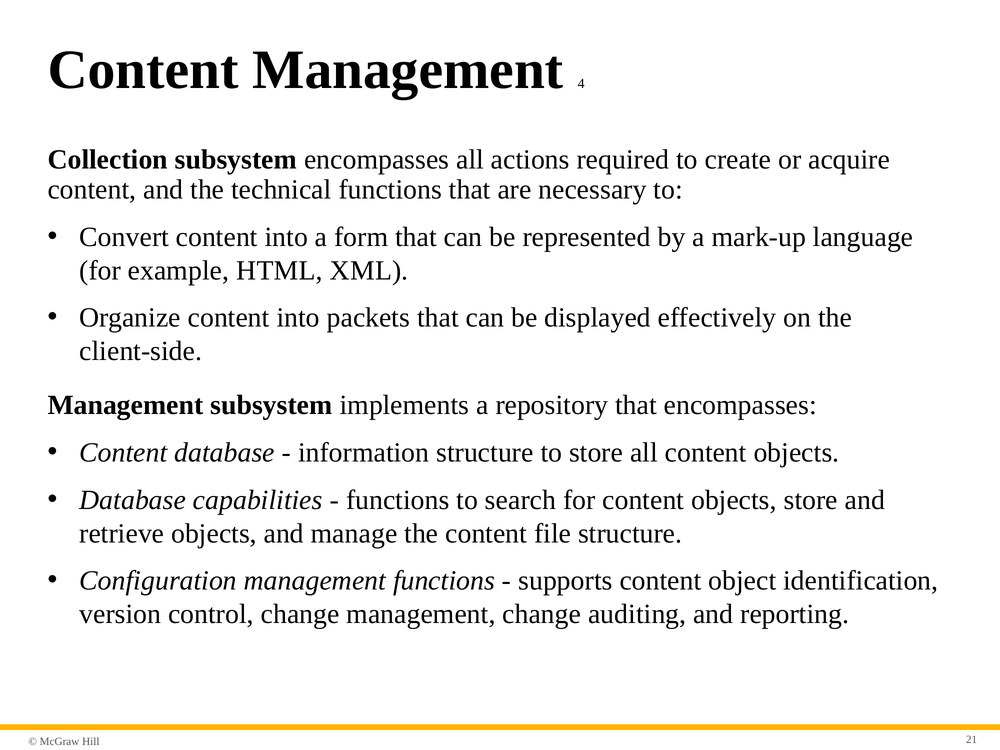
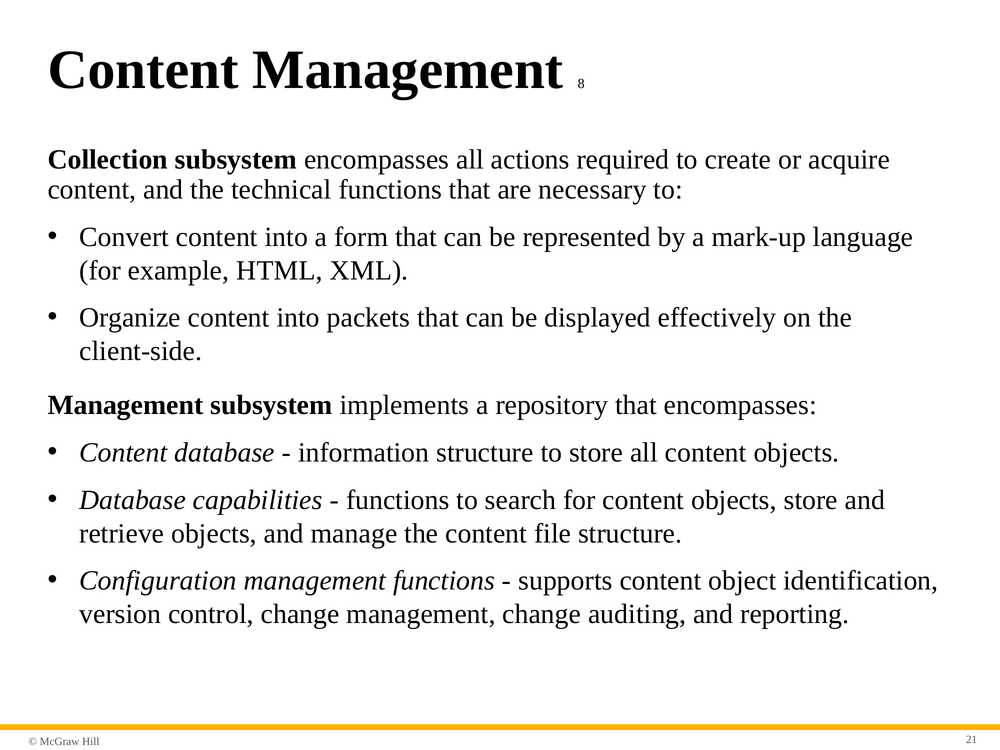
4: 4 -> 8
